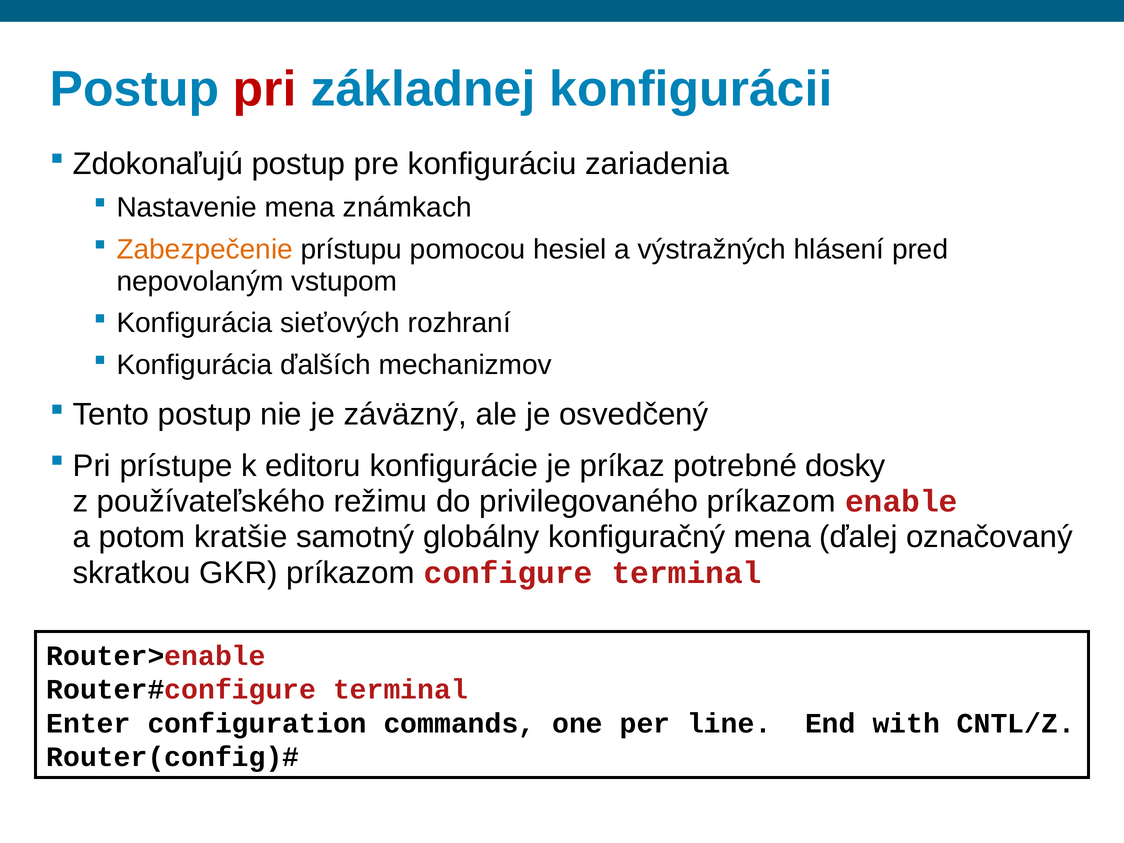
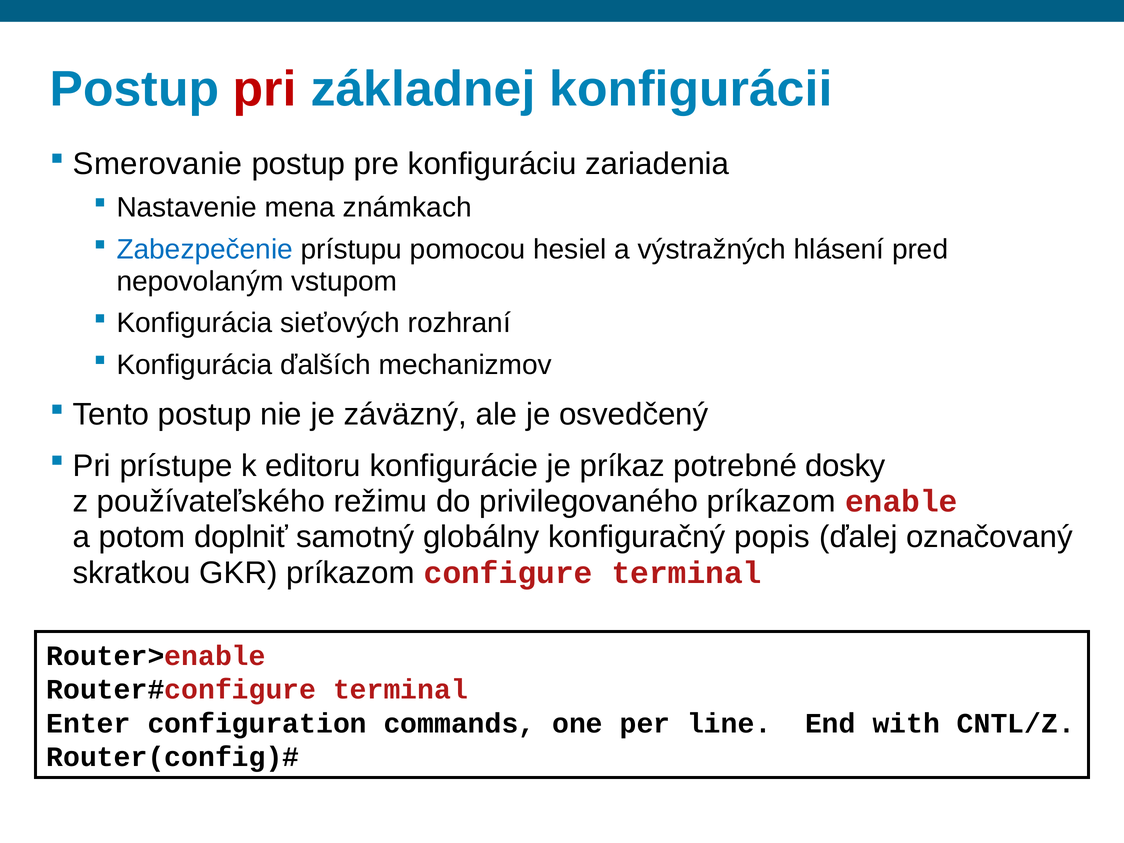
Zdokonaľujú: Zdokonaľujú -> Smerovanie
Zabezpečenie colour: orange -> blue
kratšie: kratšie -> doplniť
konfiguračný mena: mena -> popis
